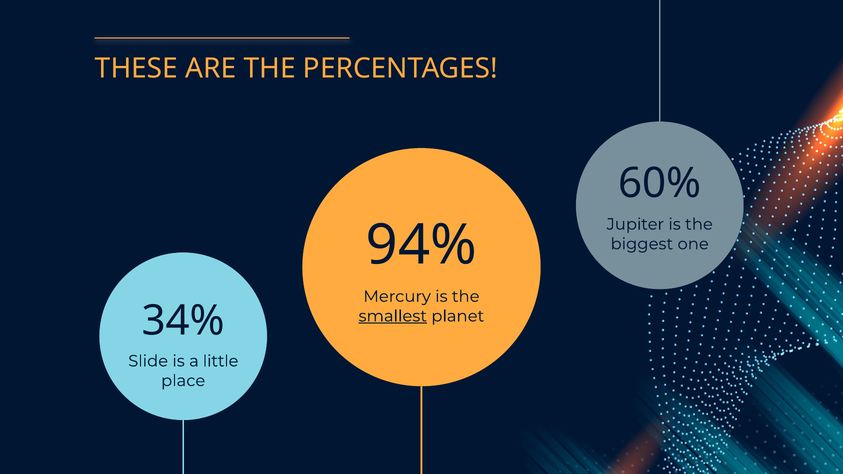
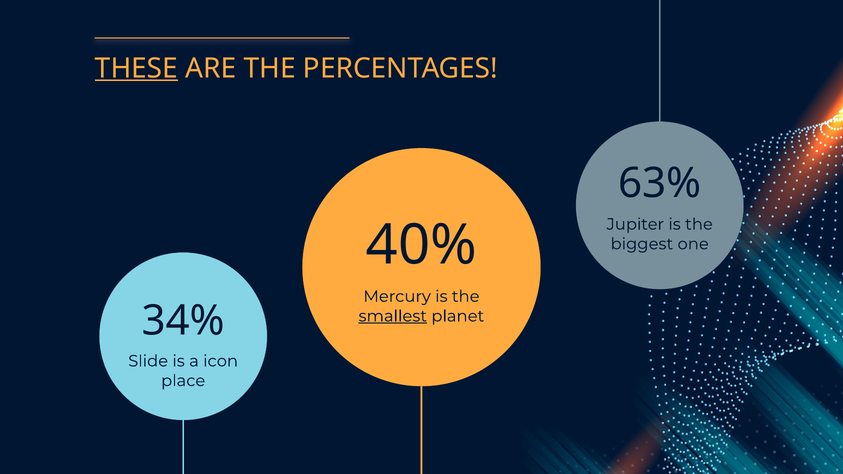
THESE underline: none -> present
60%: 60% -> 63%
94%: 94% -> 40%
little: little -> icon
